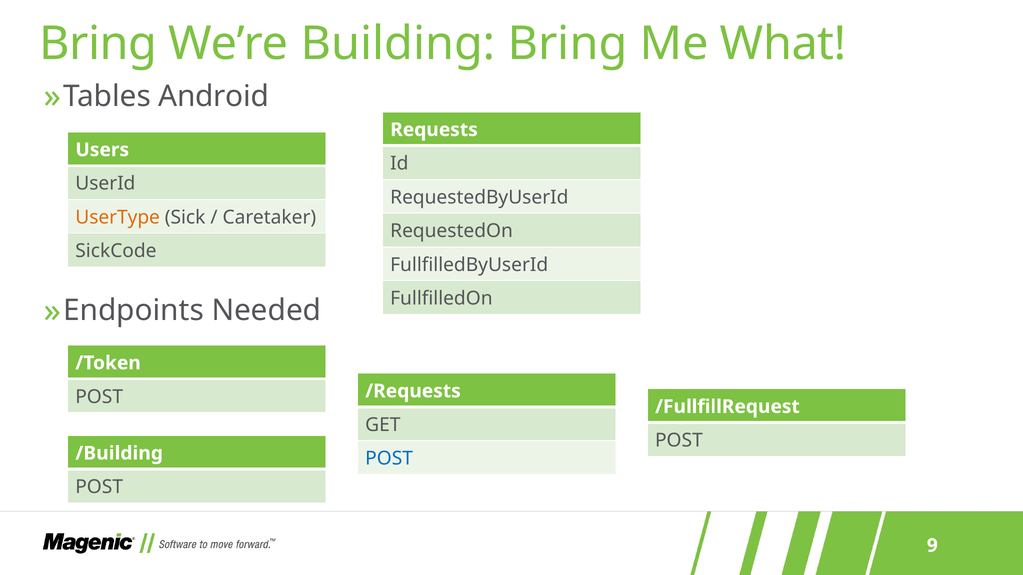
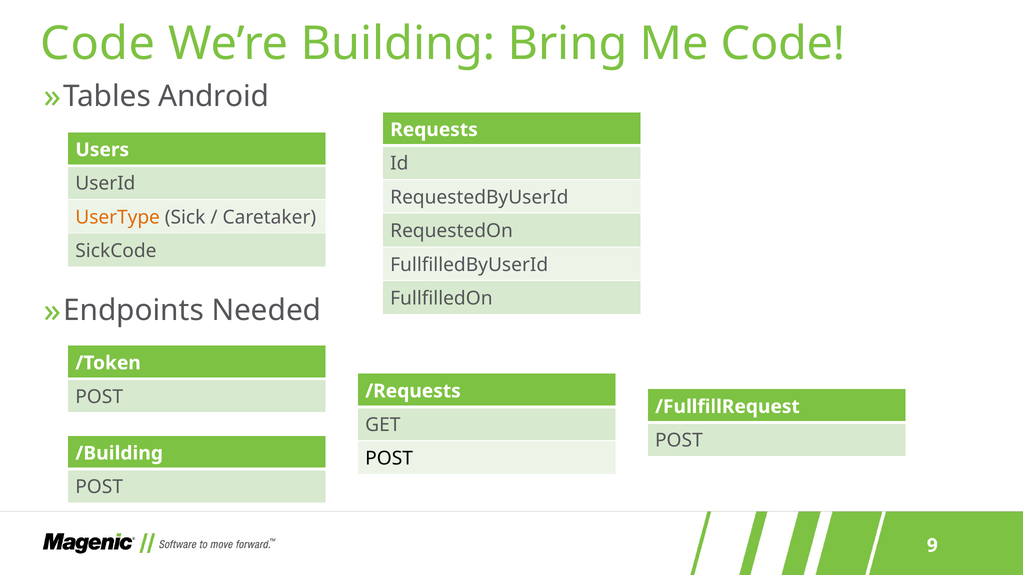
Bring at (98, 44): Bring -> Code
Me What: What -> Code
POST at (389, 459) colour: blue -> black
